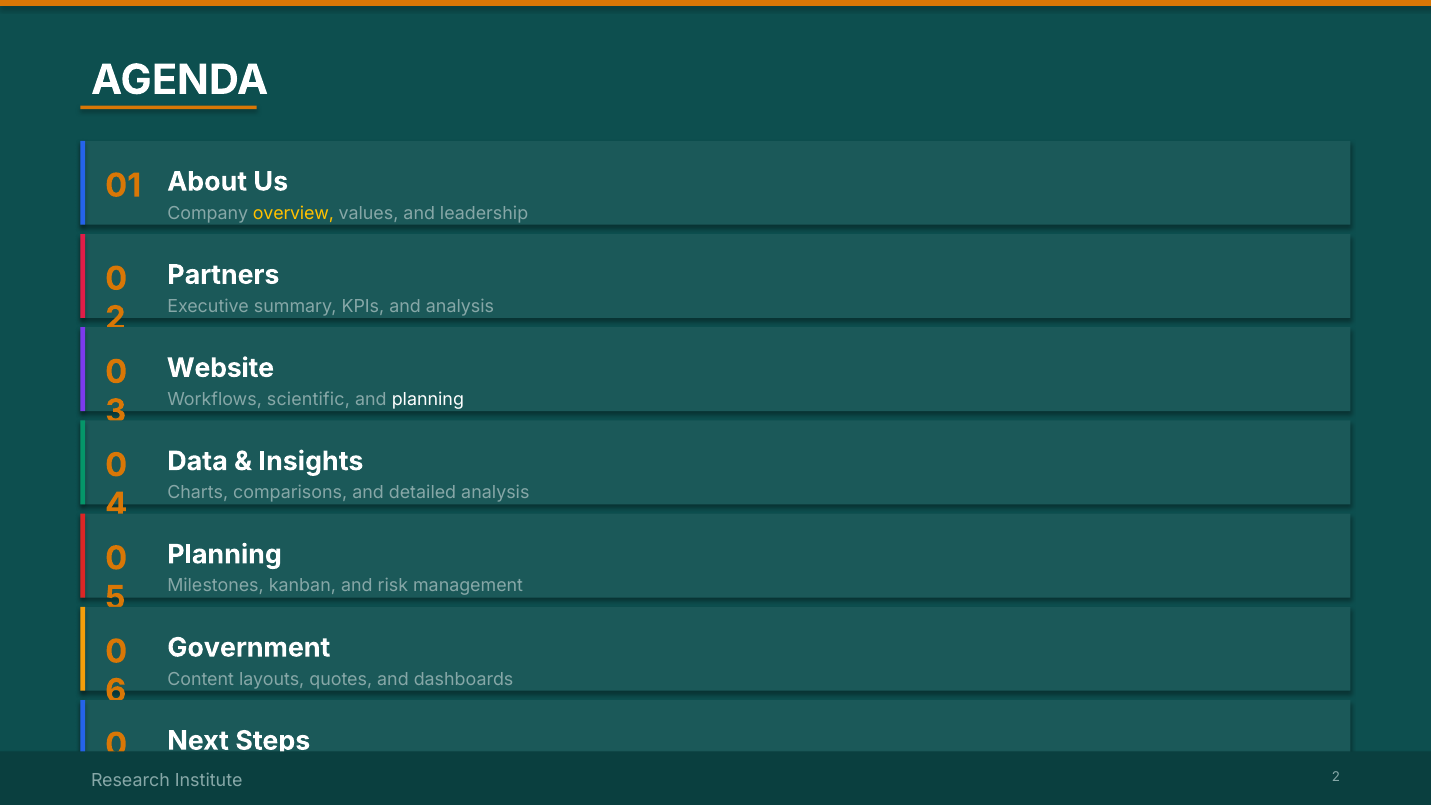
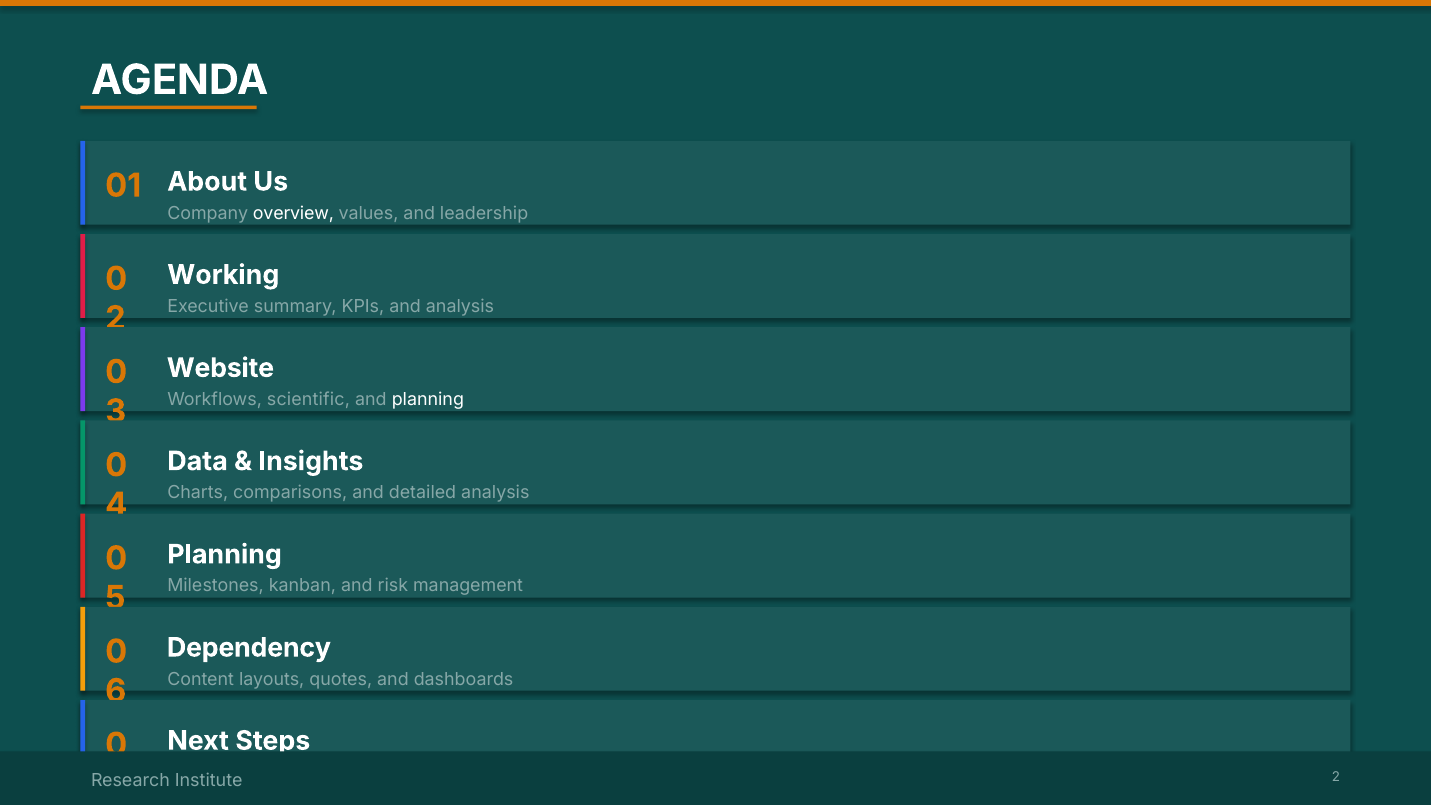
overview colour: yellow -> white
Partners: Partners -> Working
Government: Government -> Dependency
